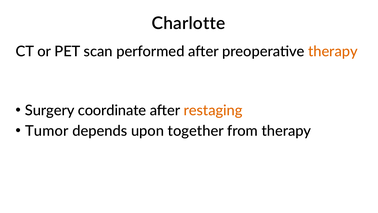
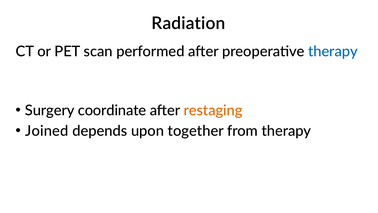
Charlotte: Charlotte -> Radiation
therapy at (333, 51) colour: orange -> blue
Tumor: Tumor -> Joined
